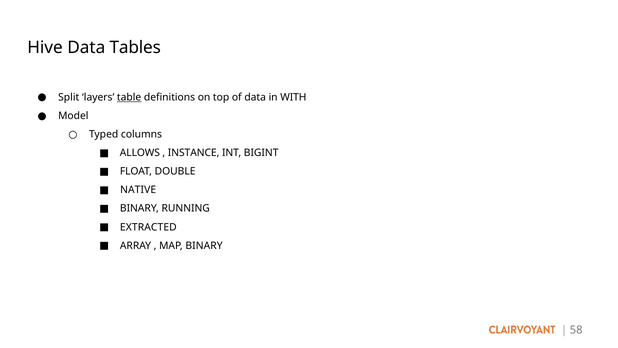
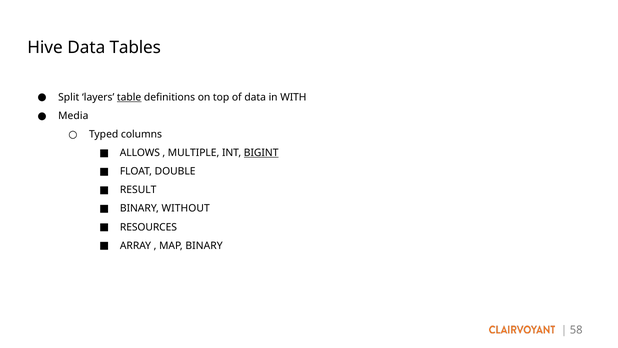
Model: Model -> Media
INSTANCE: INSTANCE -> MULTIPLE
BIGINT underline: none -> present
NATIVE: NATIVE -> RESULT
RUNNING: RUNNING -> WITHOUT
EXTRACTED: EXTRACTED -> RESOURCES
